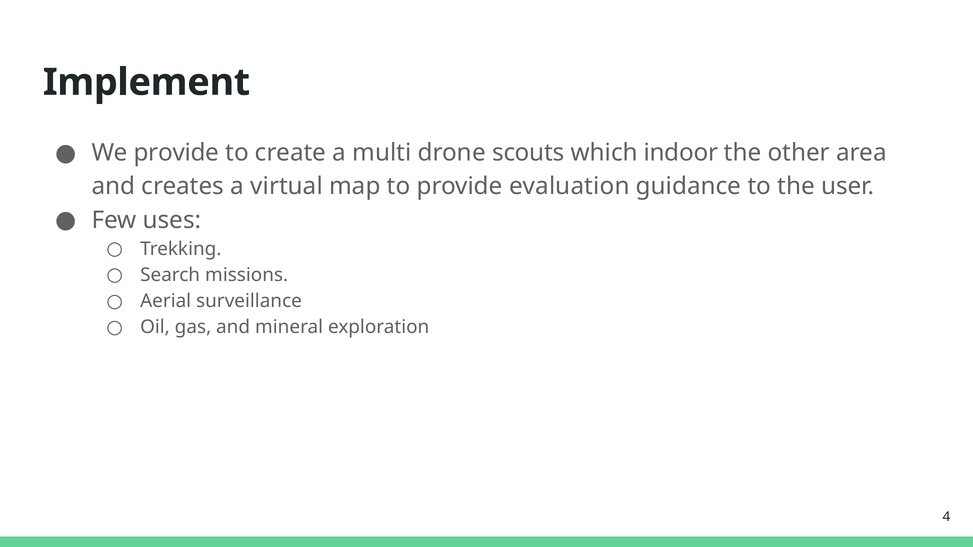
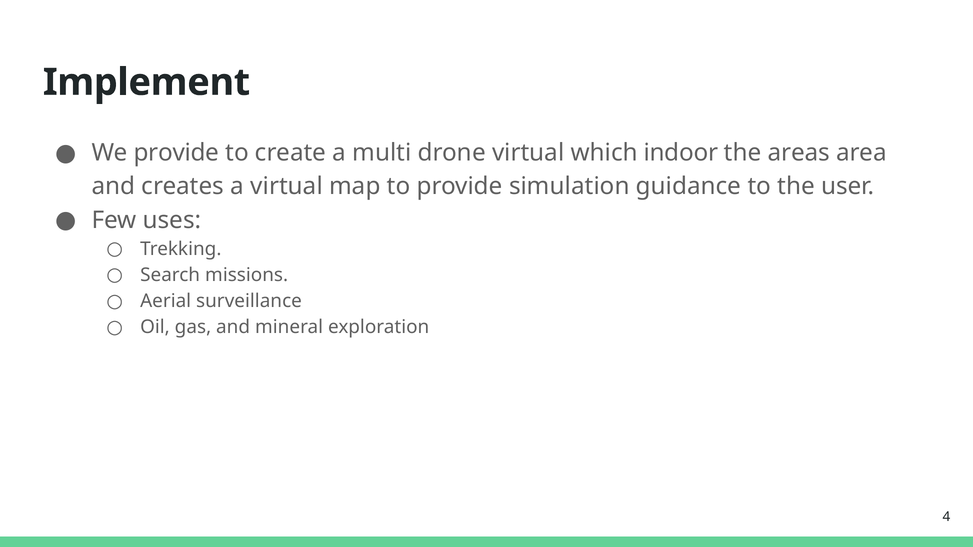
drone scouts: scouts -> virtual
other: other -> areas
evaluation: evaluation -> simulation
